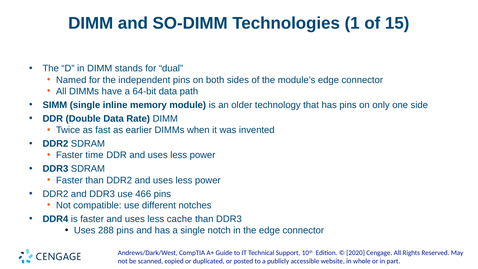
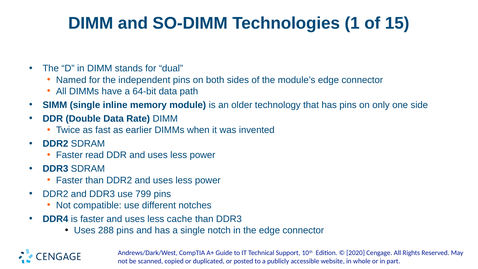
time: time -> read
466: 466 -> 799
